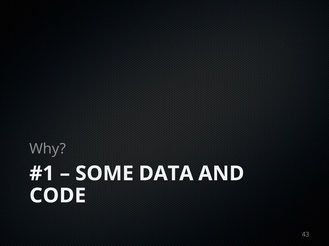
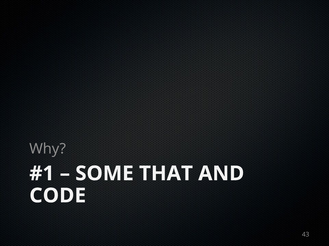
DATA: DATA -> THAT
